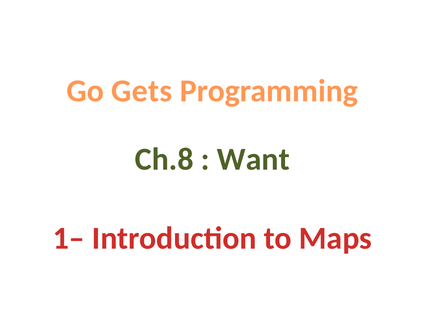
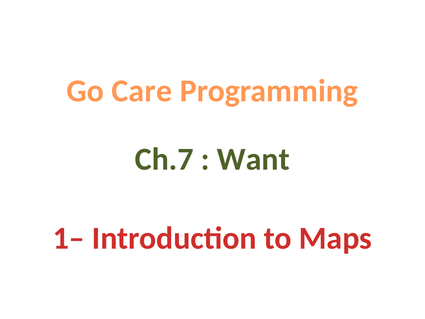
Gets: Gets -> Care
Ch.8: Ch.8 -> Ch.7
